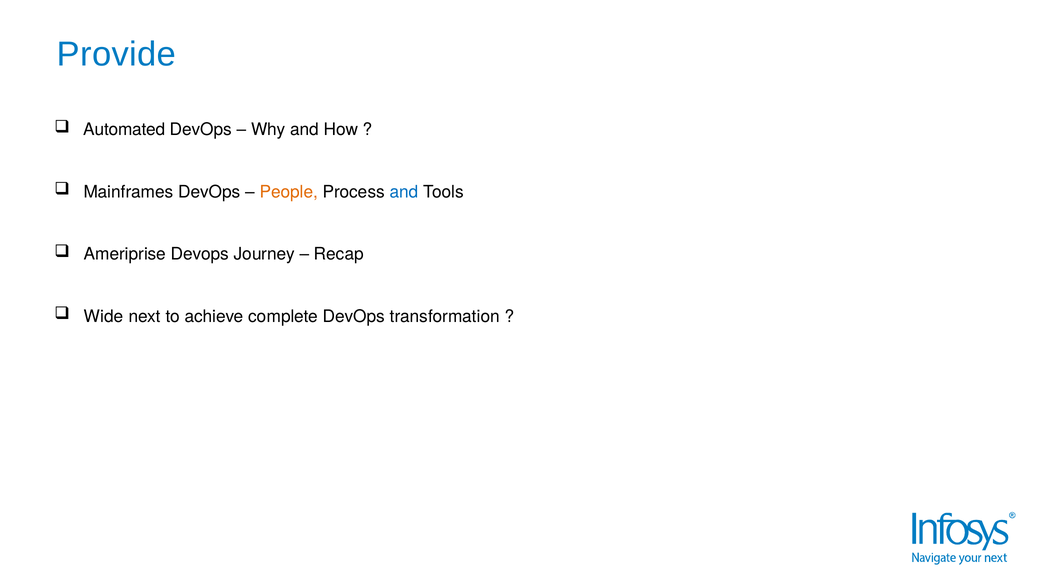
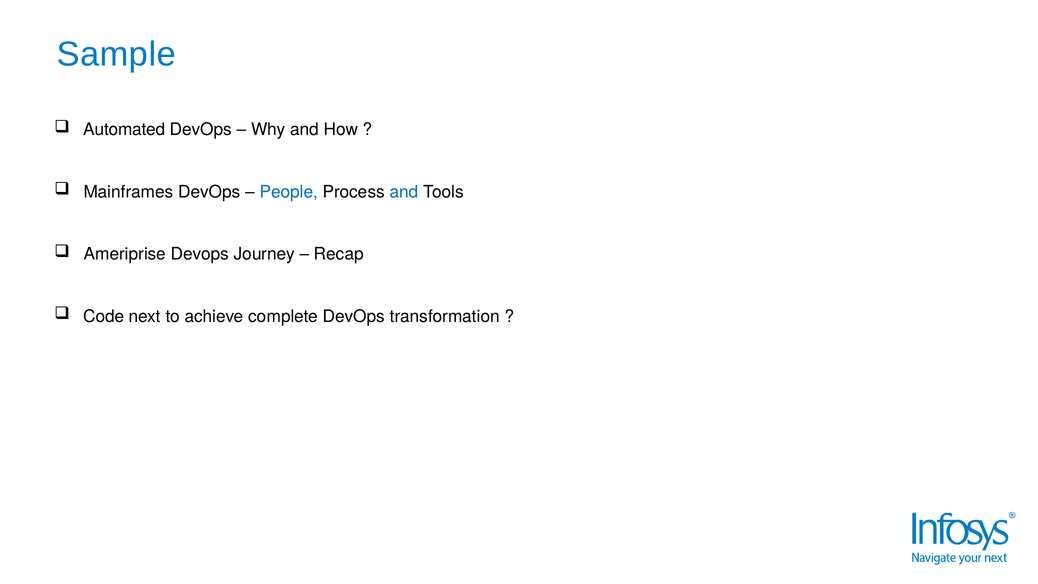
Provide: Provide -> Sample
People colour: orange -> blue
Wide: Wide -> Code
